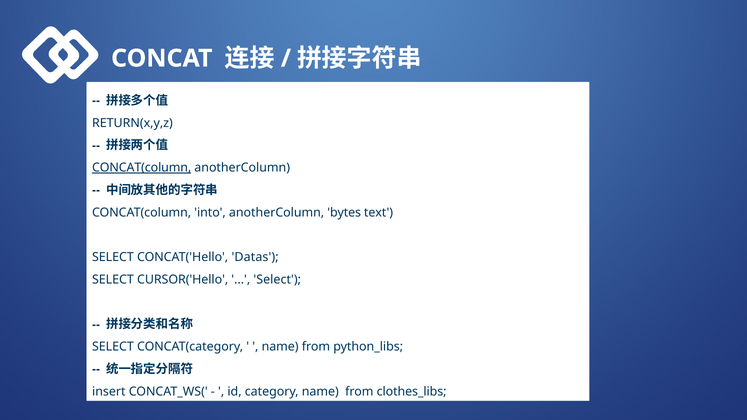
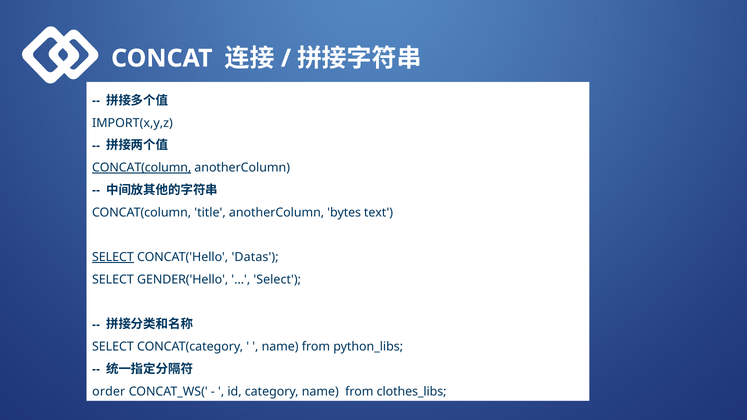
RETURN(x,y,z: RETURN(x,y,z -> IMPORT(x,y,z
into: into -> title
SELECT at (113, 257) underline: none -> present
CURSOR('Hello: CURSOR('Hello -> GENDER('Hello
insert: insert -> order
